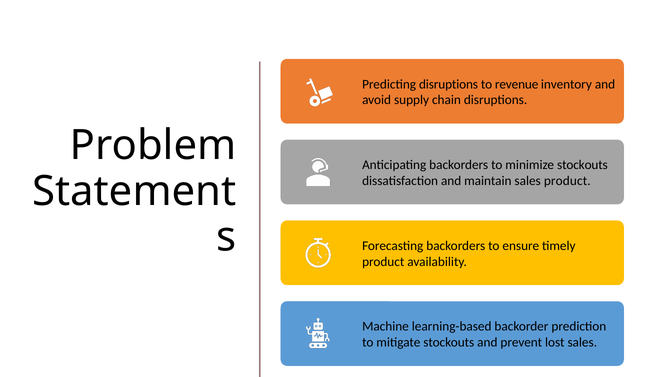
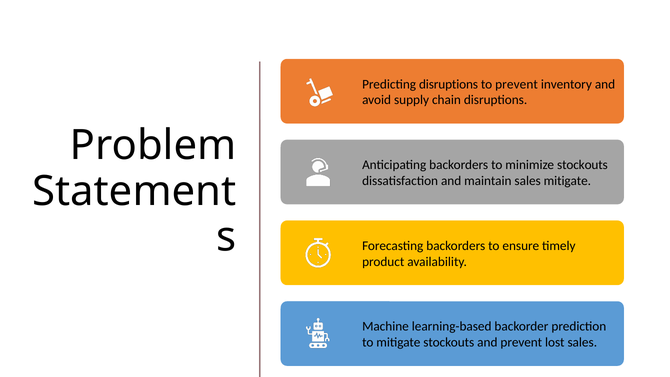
to revenue: revenue -> prevent
sales product: product -> mitigate
